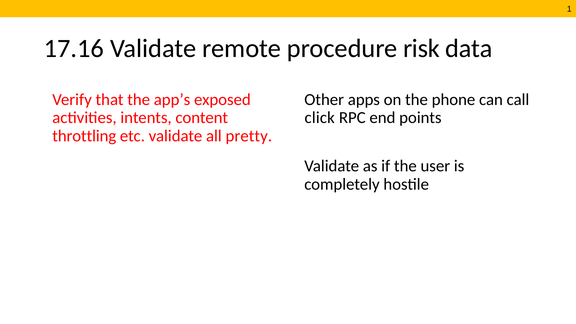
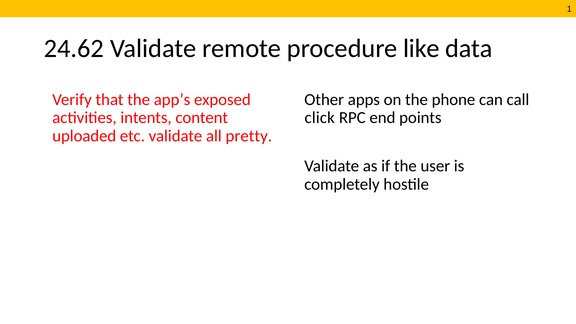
17.16: 17.16 -> 24.62
risk: risk -> like
throttling: throttling -> uploaded
